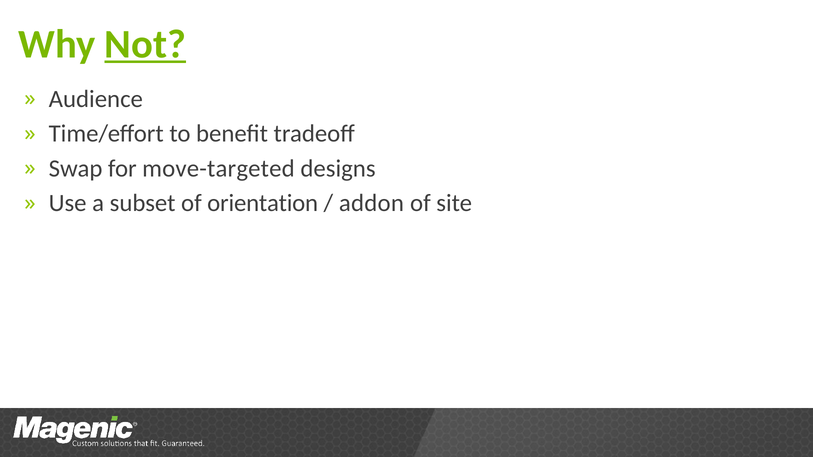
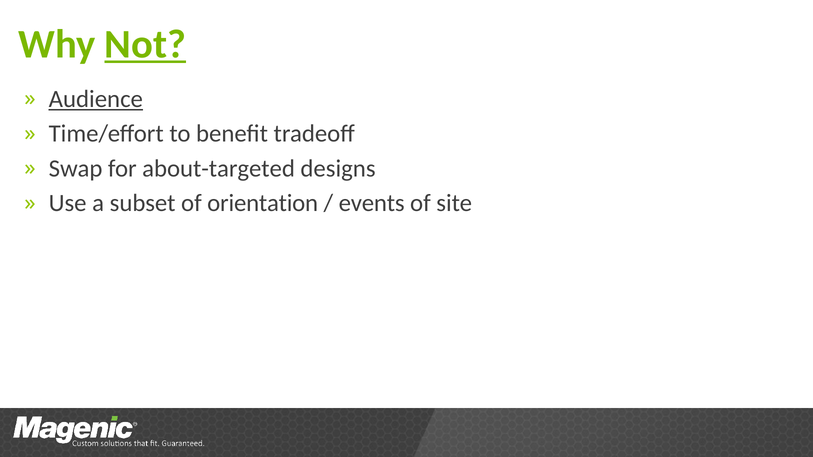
Audience underline: none -> present
move-targeted: move-targeted -> about-targeted
addon: addon -> events
